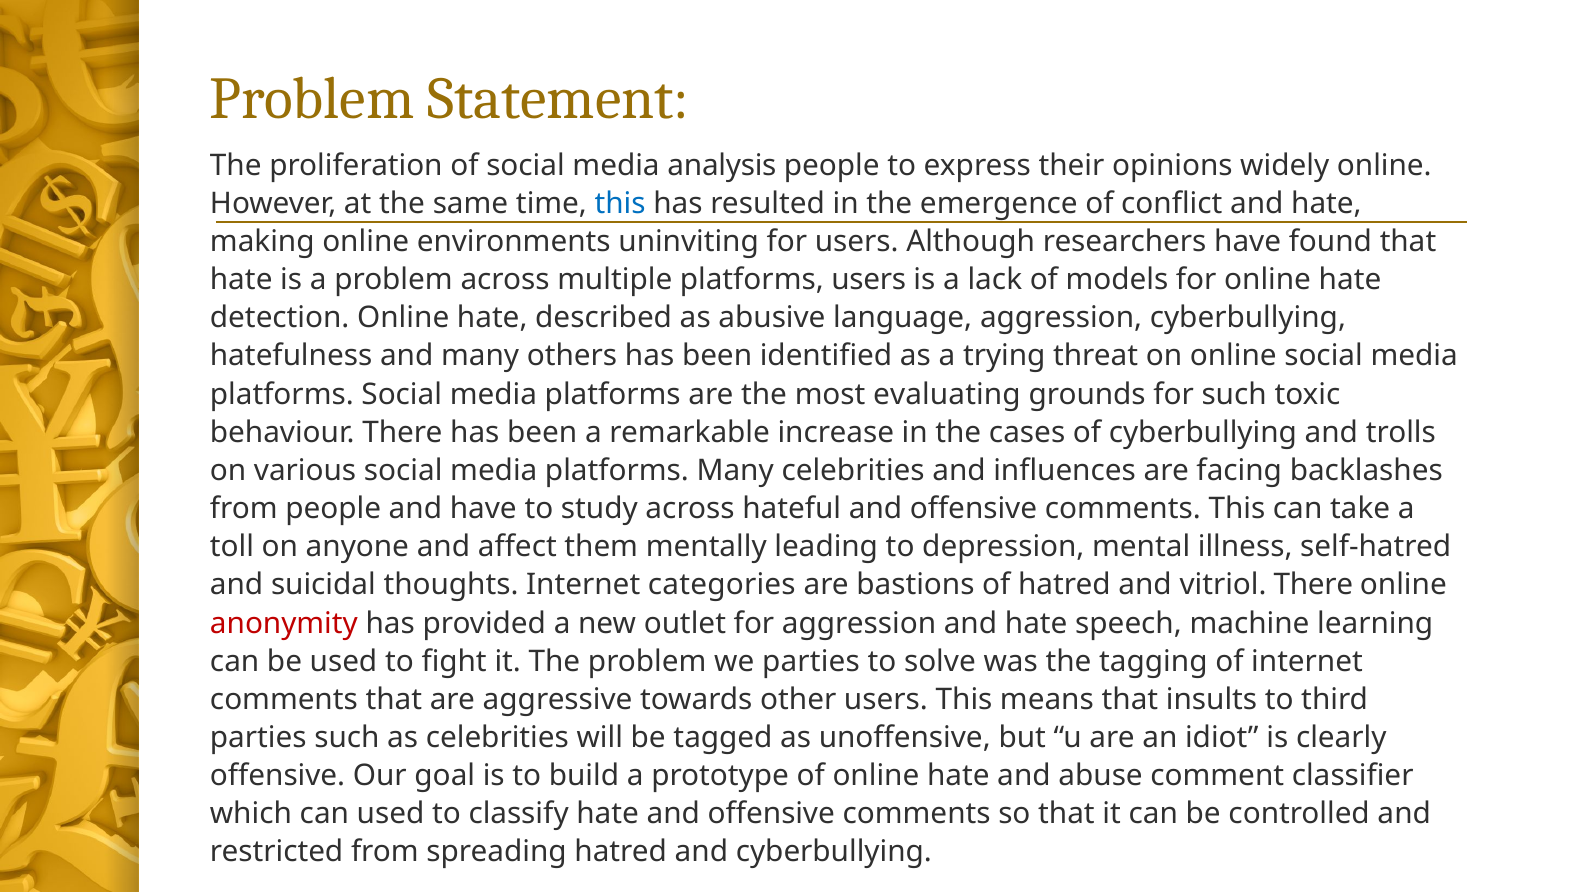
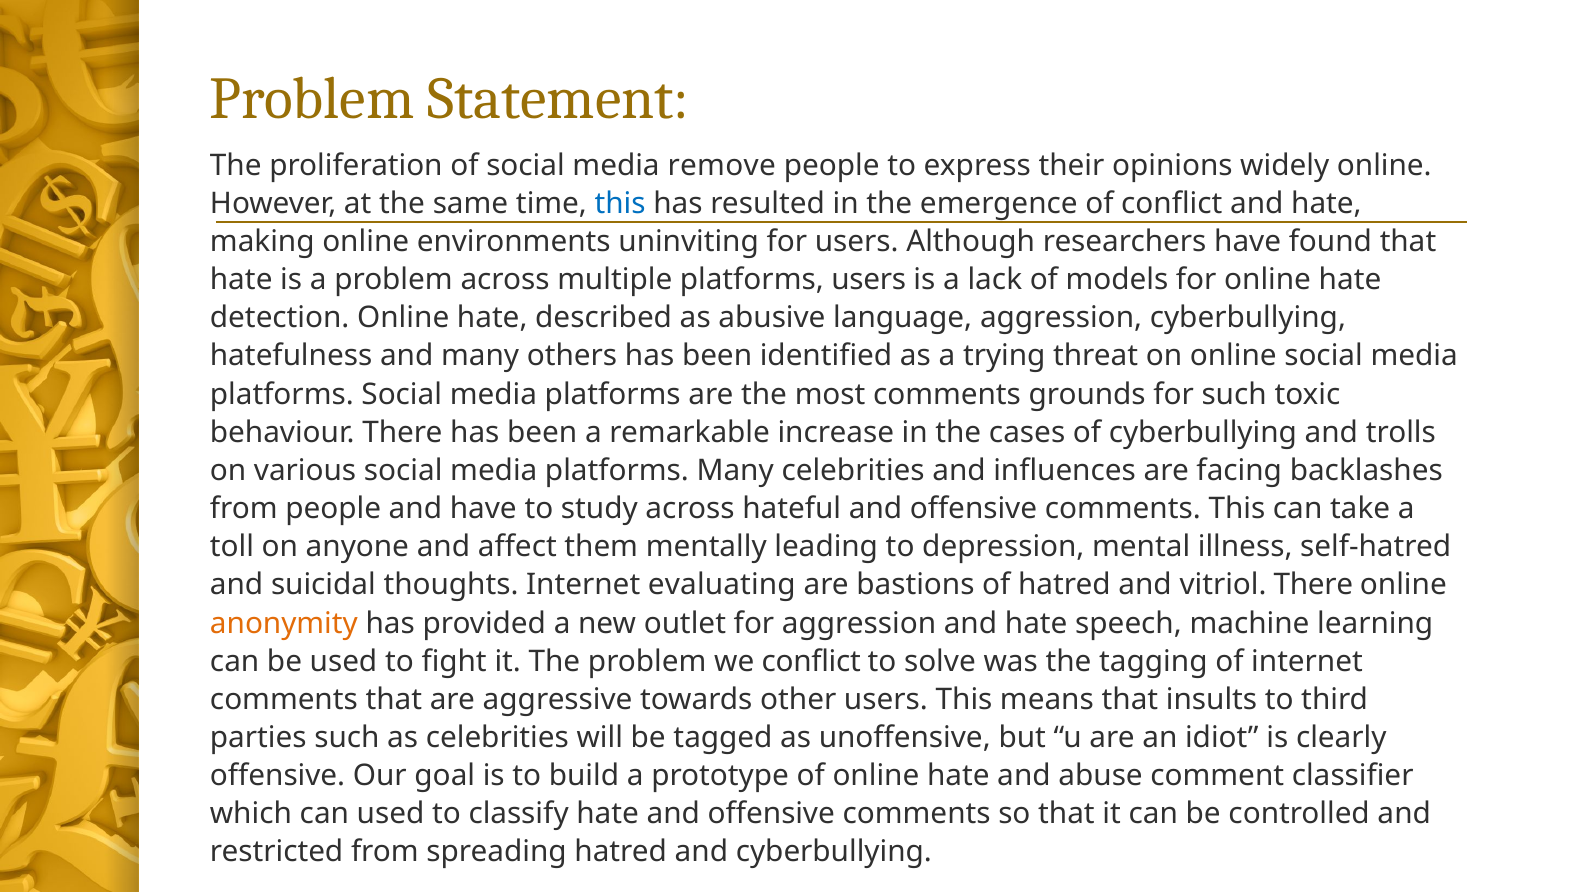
analysis: analysis -> remove
most evaluating: evaluating -> comments
categories: categories -> evaluating
anonymity colour: red -> orange
we parties: parties -> conflict
